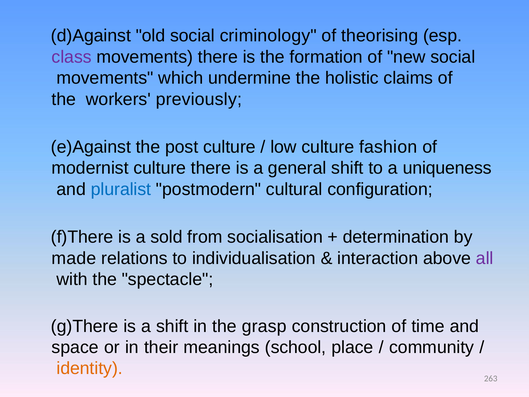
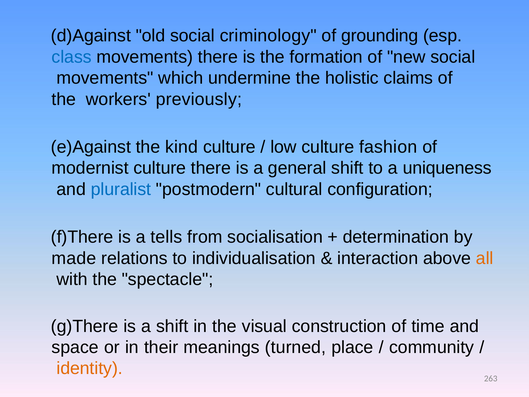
theorising: theorising -> grounding
class colour: purple -> blue
post: post -> kind
sold: sold -> tells
all colour: purple -> orange
grasp: grasp -> visual
school: school -> turned
